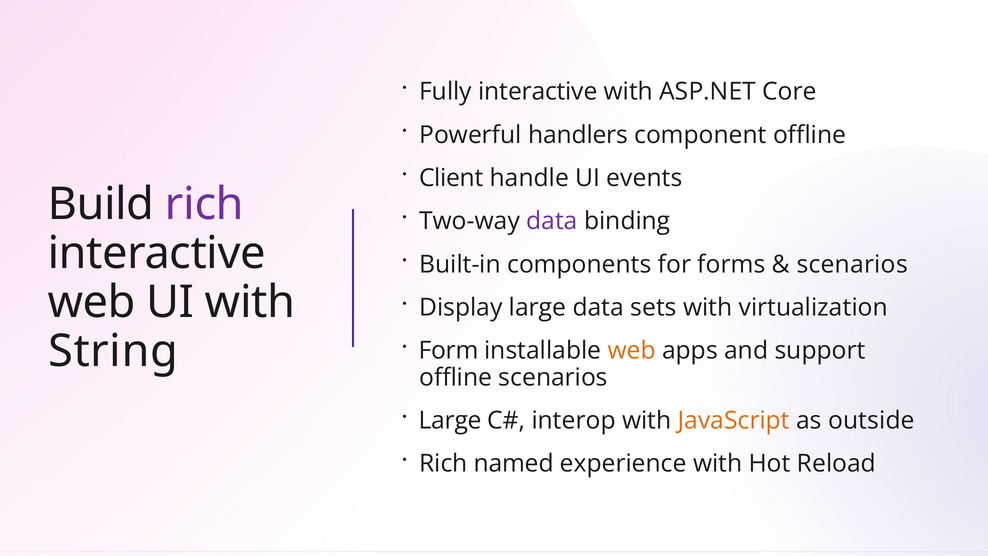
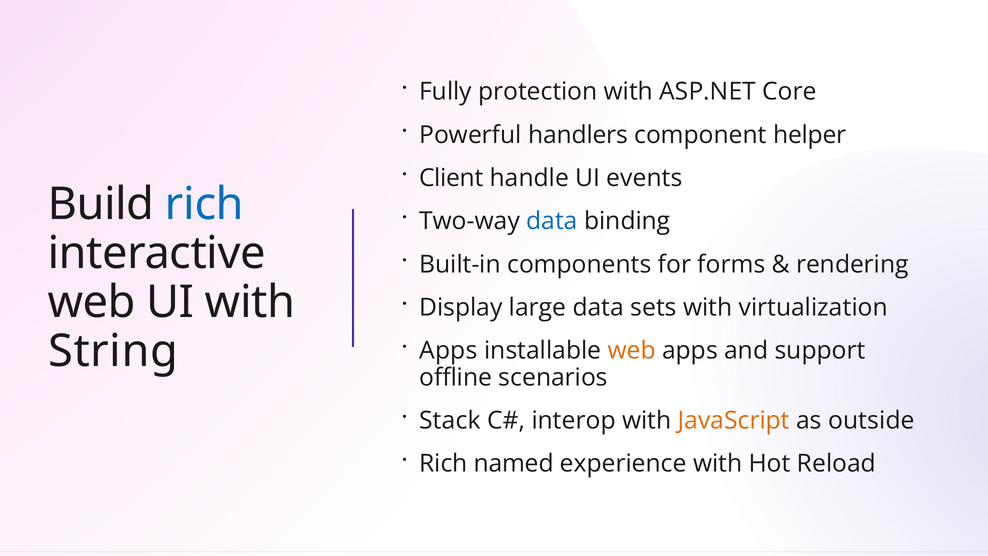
Fully interactive: interactive -> protection
component offline: offline -> helper
rich at (204, 204) colour: purple -> blue
data at (552, 221) colour: purple -> blue
scenarios at (852, 264): scenarios -> rendering
Form at (449, 351): Form -> Apps
Large at (450, 420): Large -> Stack
